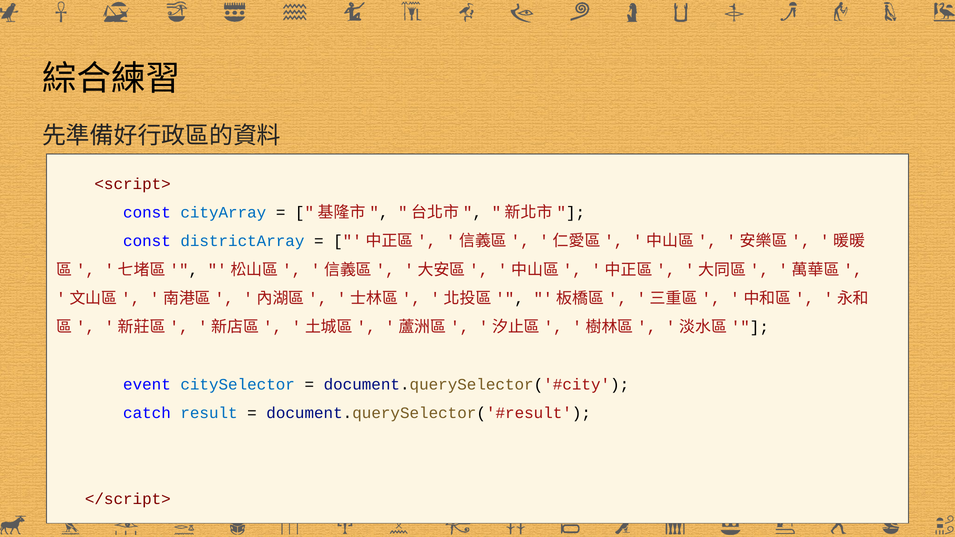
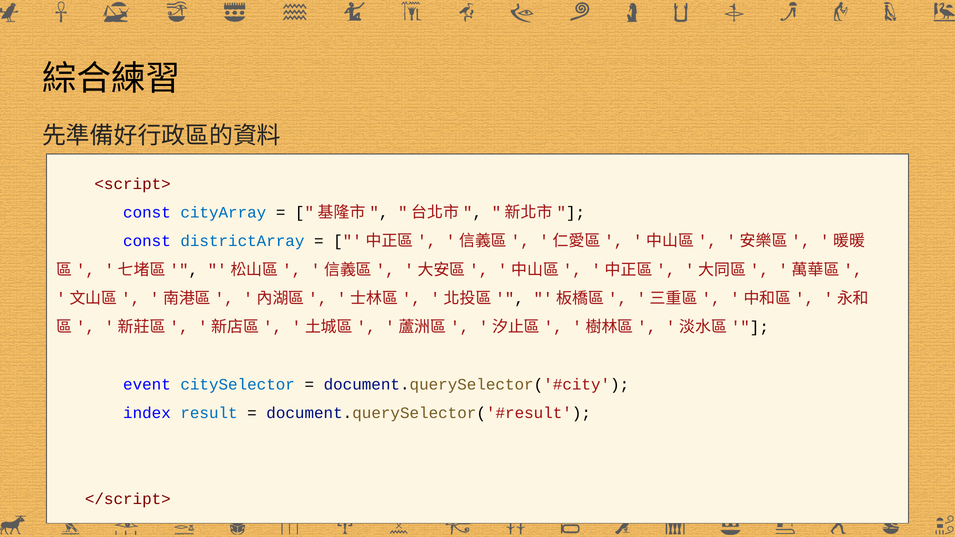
catch: catch -> index
